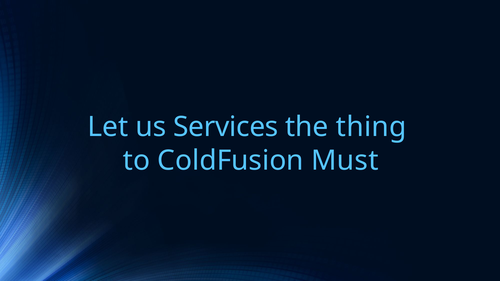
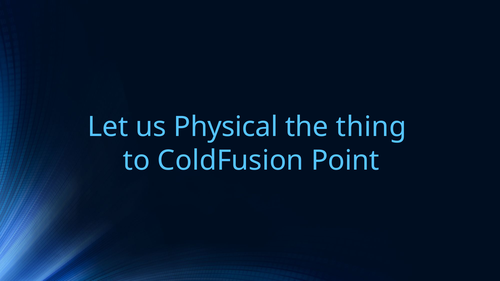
Services: Services -> Physical
Must: Must -> Point
